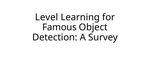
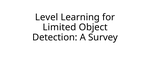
Famous: Famous -> Limited
